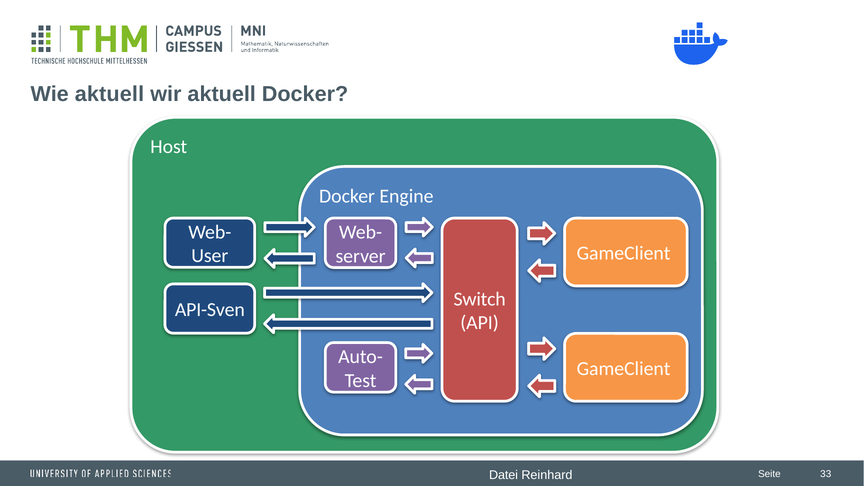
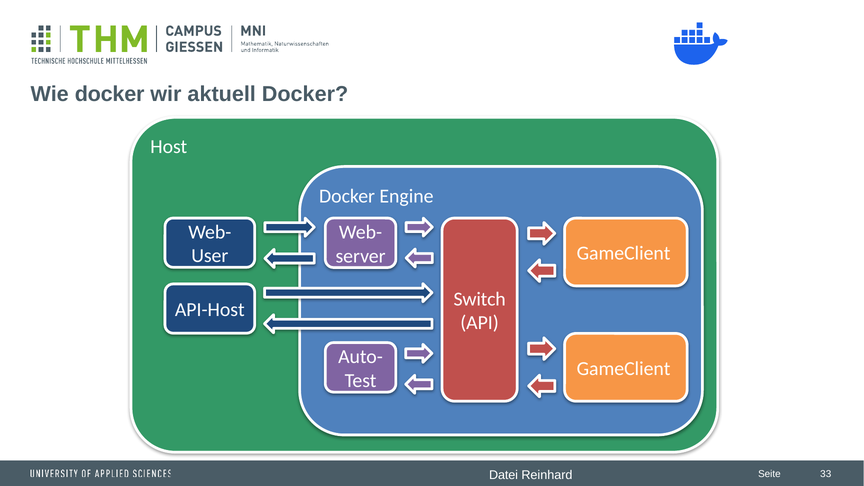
Wie aktuell: aktuell -> docker
API-Sven: API-Sven -> API-Host
